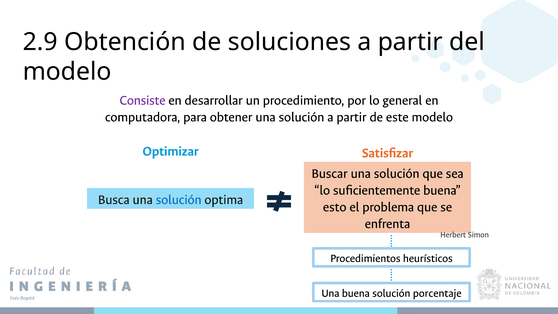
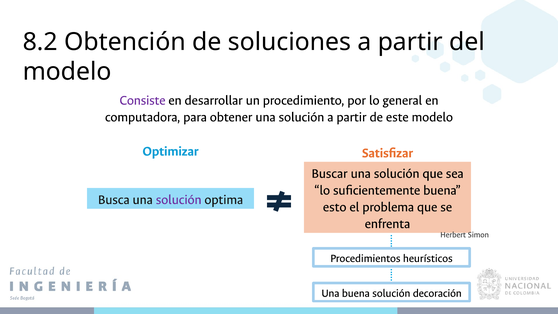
2.9: 2.9 -> 8.2
solución at (179, 199) colour: blue -> purple
porcentaje: porcentaje -> decoración
